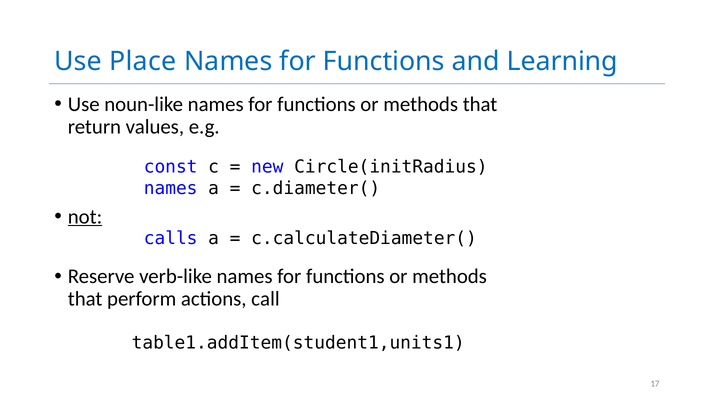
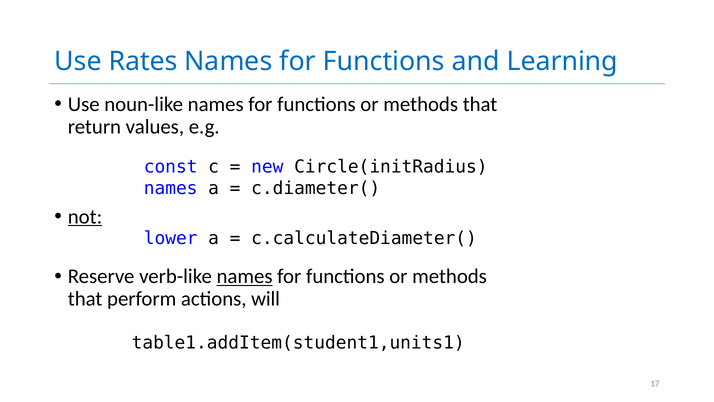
Place: Place -> Rates
calls: calls -> lower
names at (245, 276) underline: none -> present
call: call -> will
